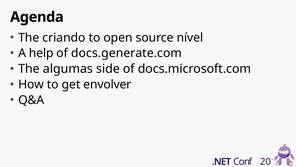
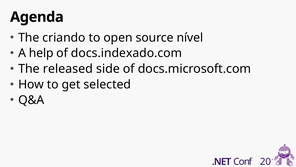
docs.generate.com: docs.generate.com -> docs.indexado.com
algumas: algumas -> released
envolver: envolver -> selected
